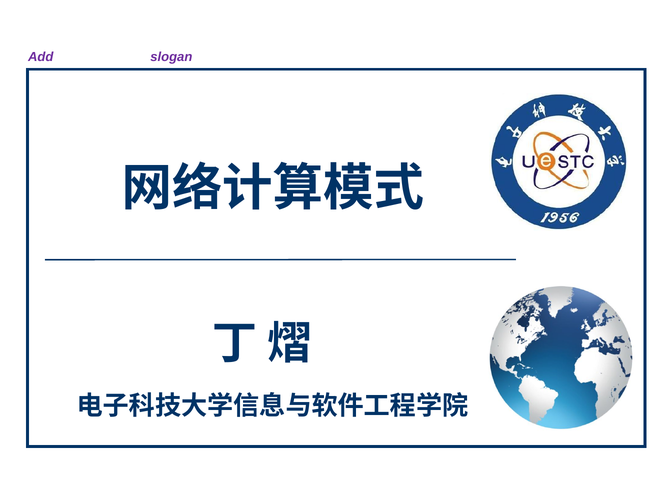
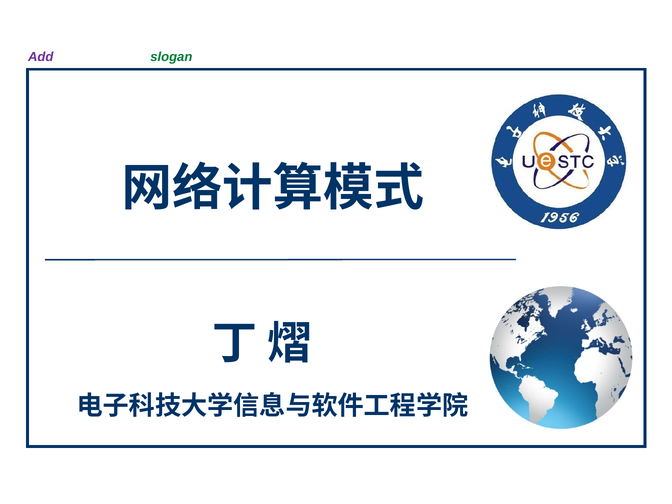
slogan colour: purple -> green
